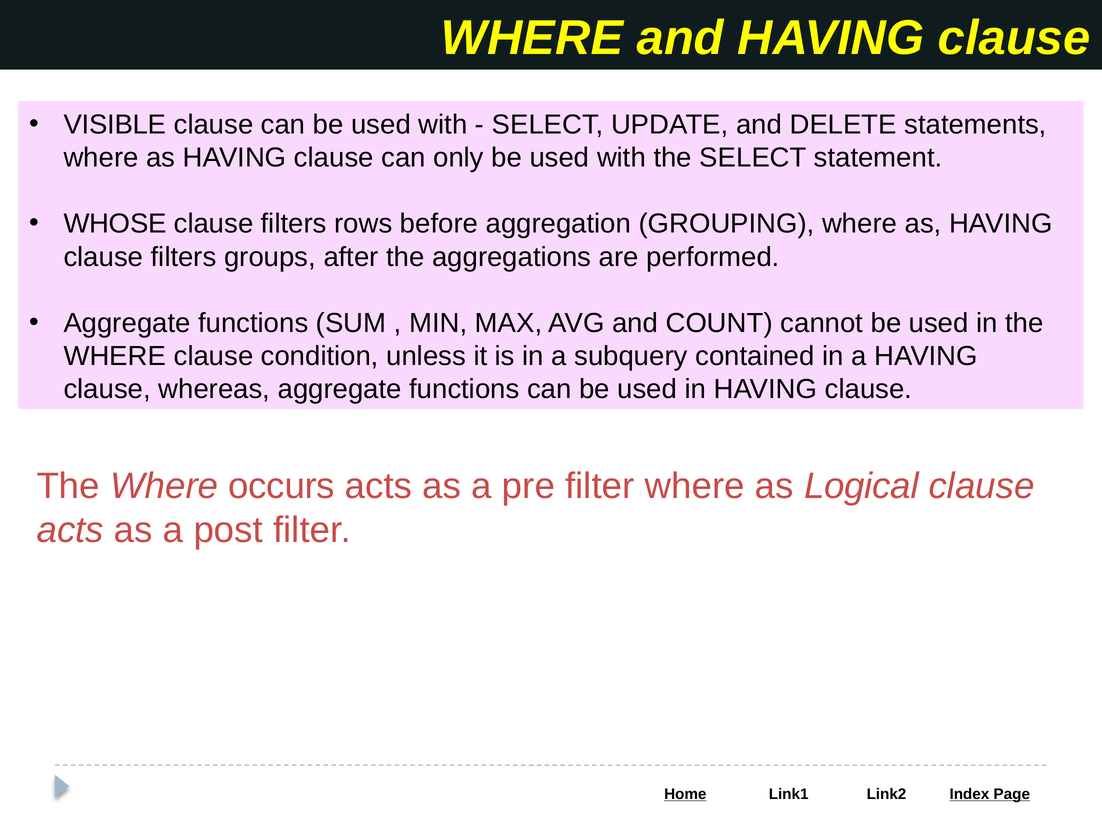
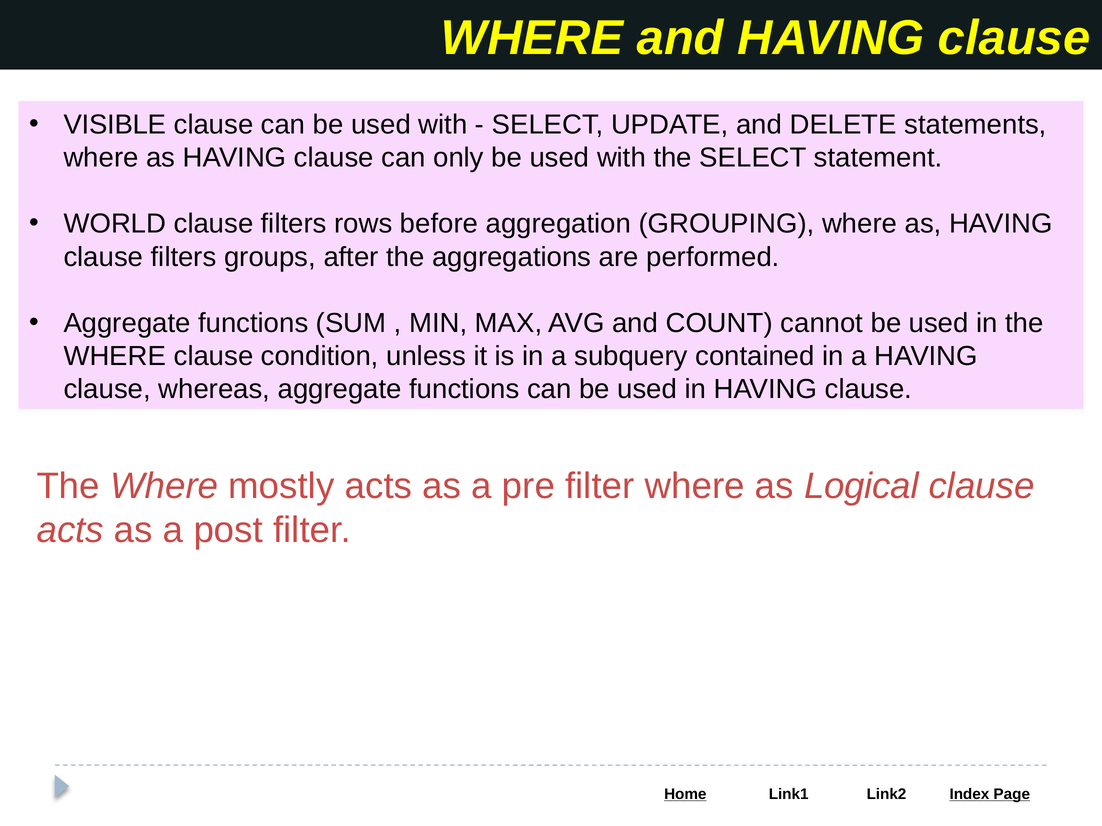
WHOSE: WHOSE -> WORLD
occurs: occurs -> mostly
